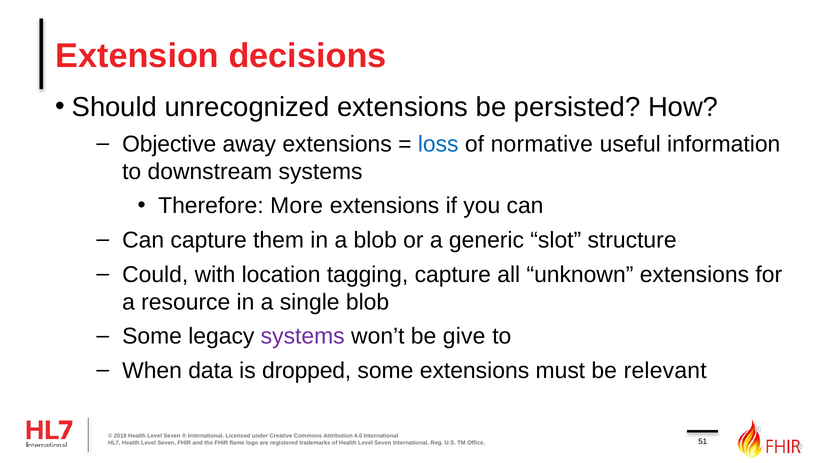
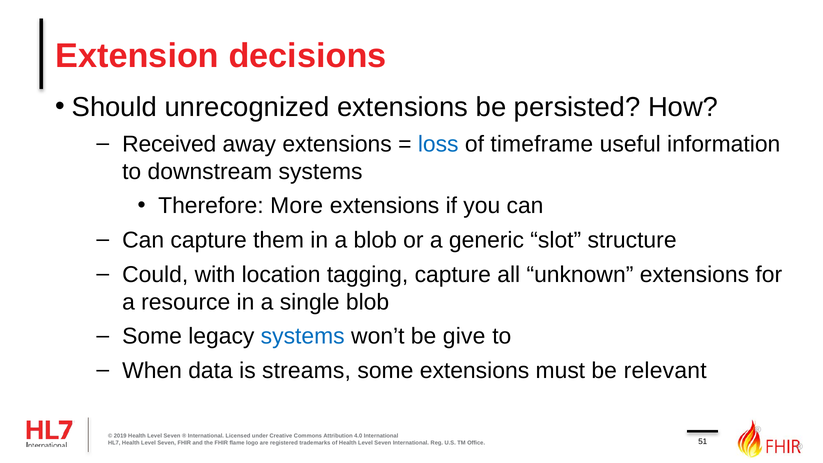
Objective: Objective -> Received
normative: normative -> timeframe
systems at (303, 336) colour: purple -> blue
dropped: dropped -> streams
